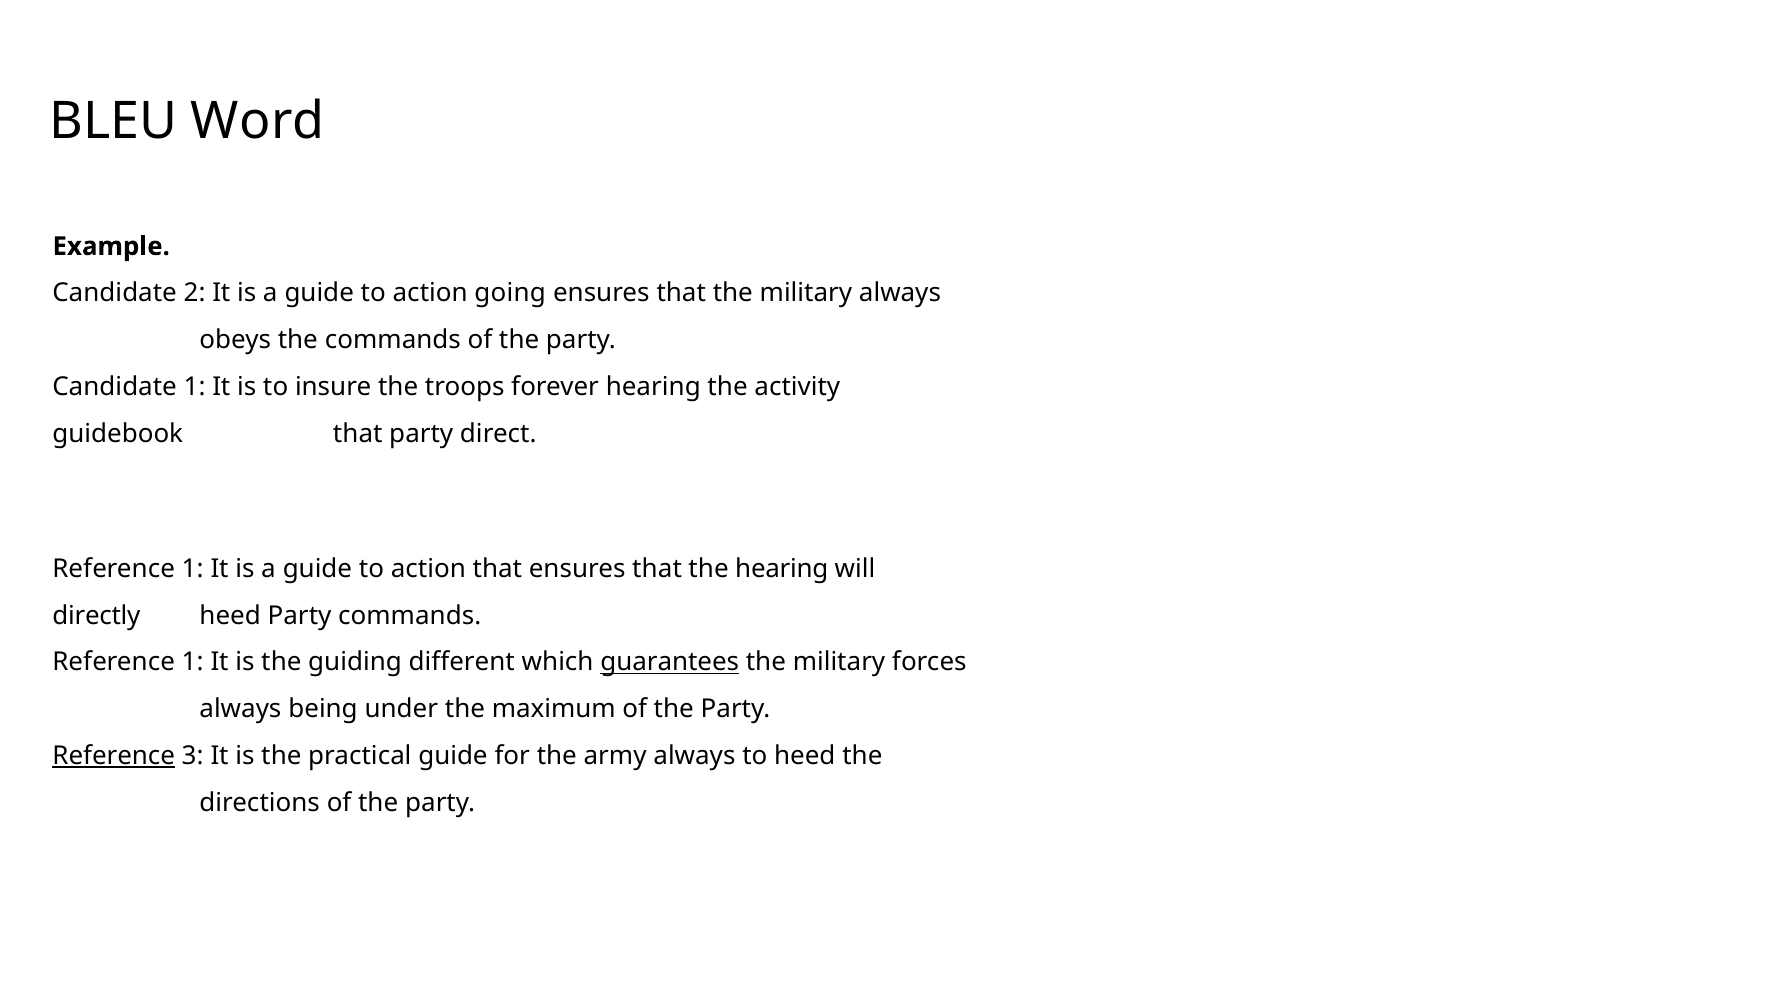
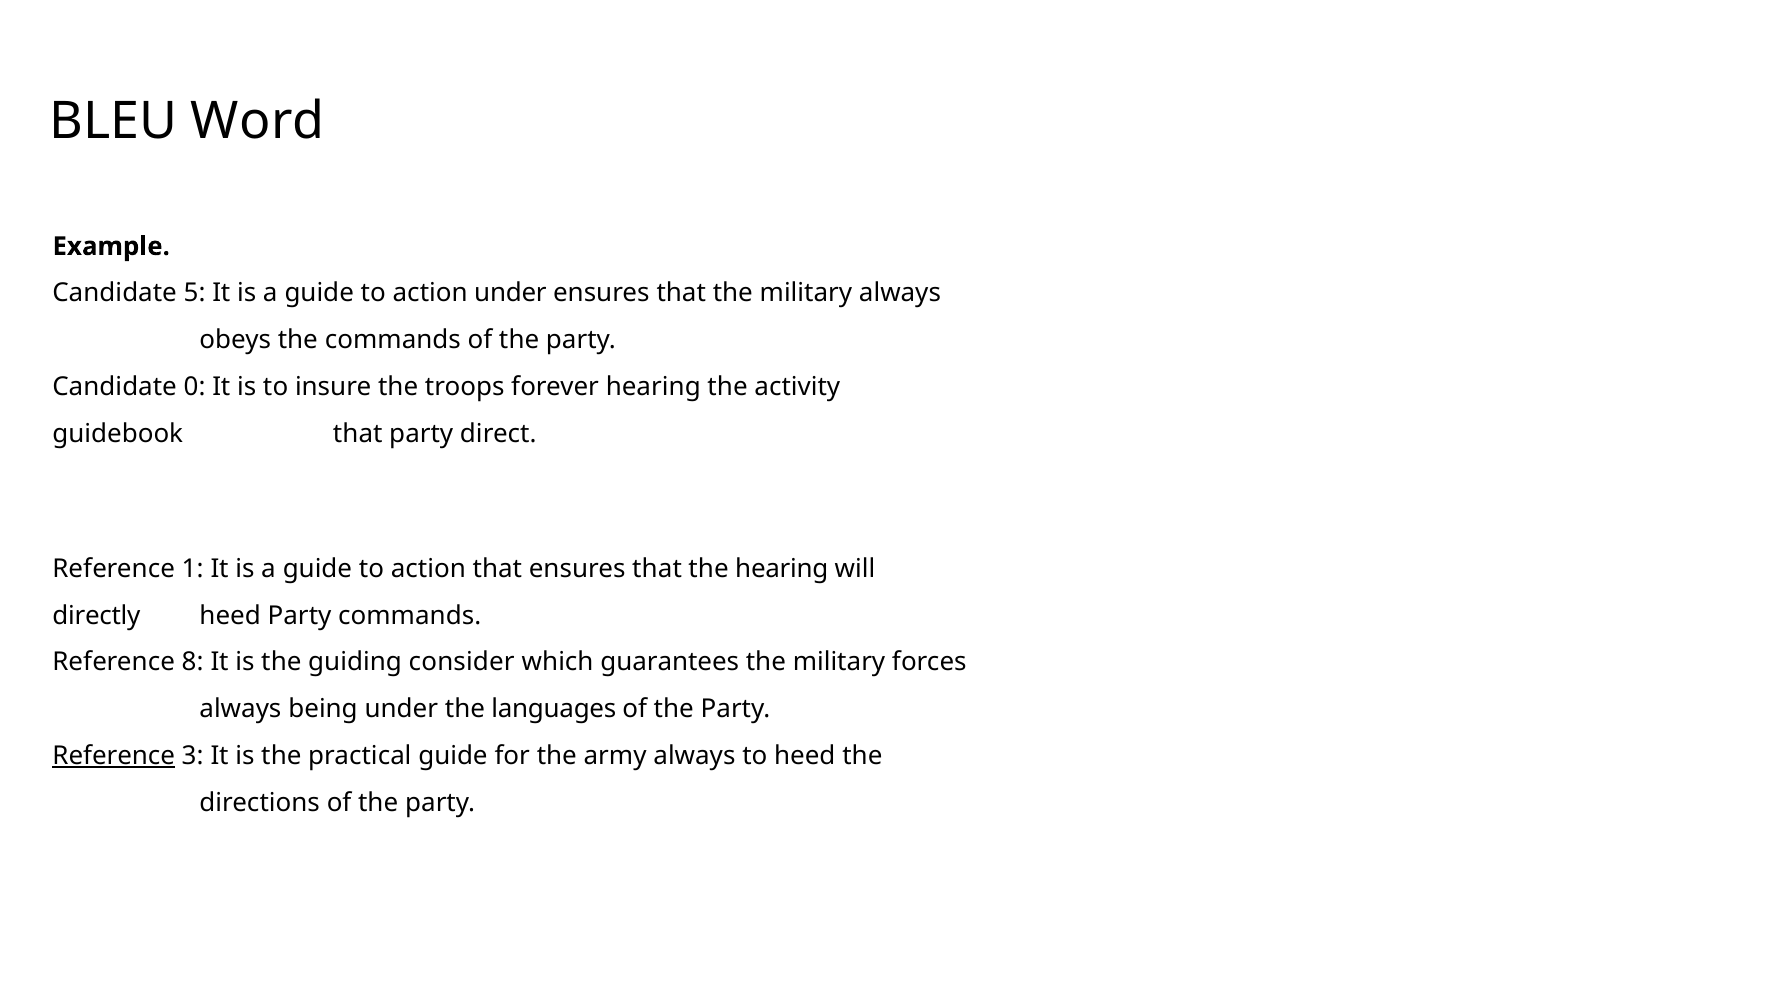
2: 2 -> 5
action going: going -> under
Candidate 1: 1 -> 0
1 at (193, 662): 1 -> 8
different: different -> consider
guarantees underline: present -> none
maximum: maximum -> languages
